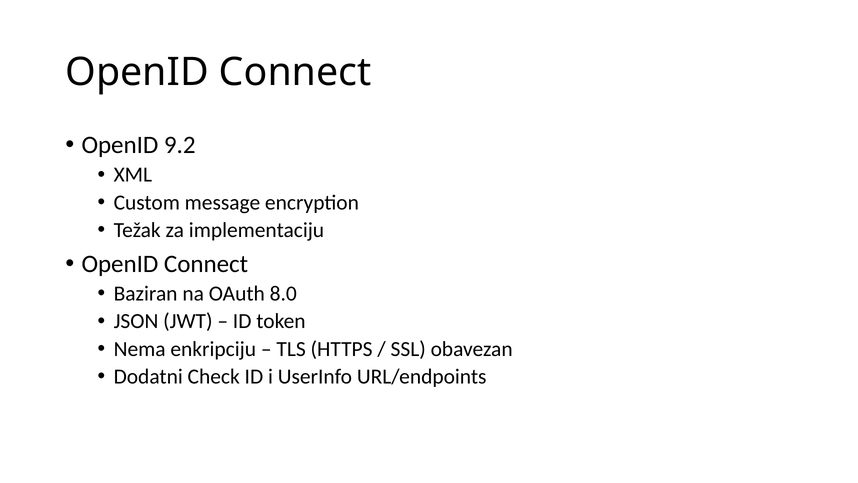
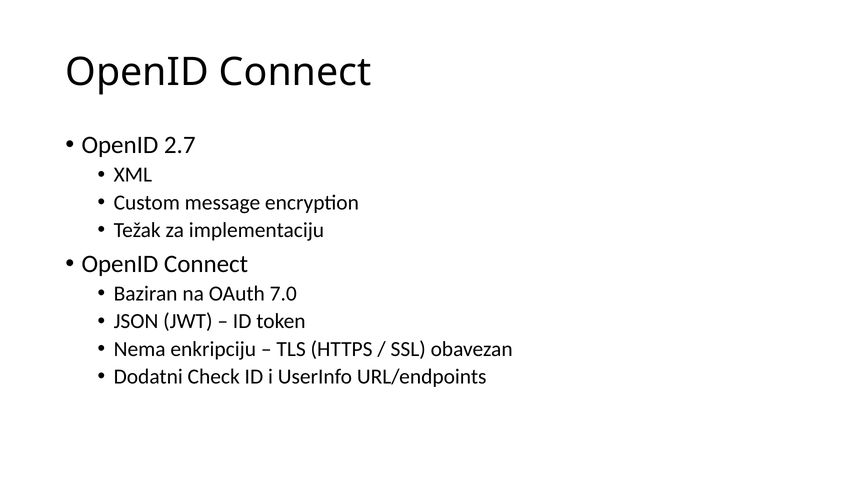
9.2: 9.2 -> 2.7
8.0: 8.0 -> 7.0
